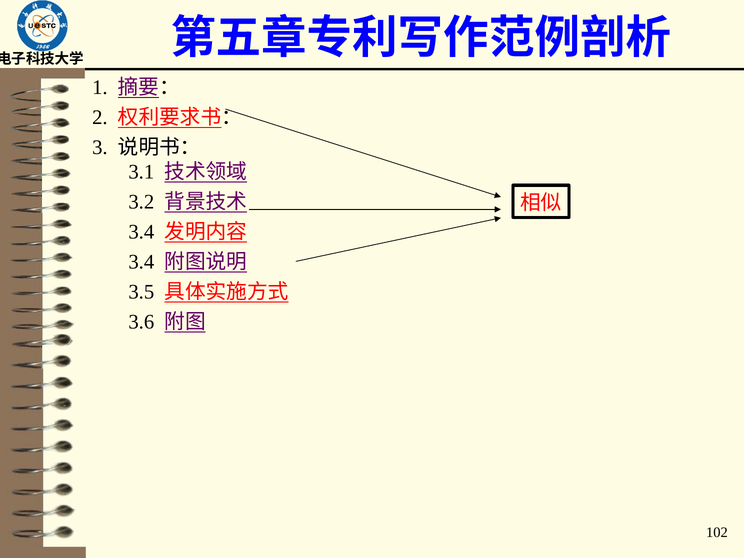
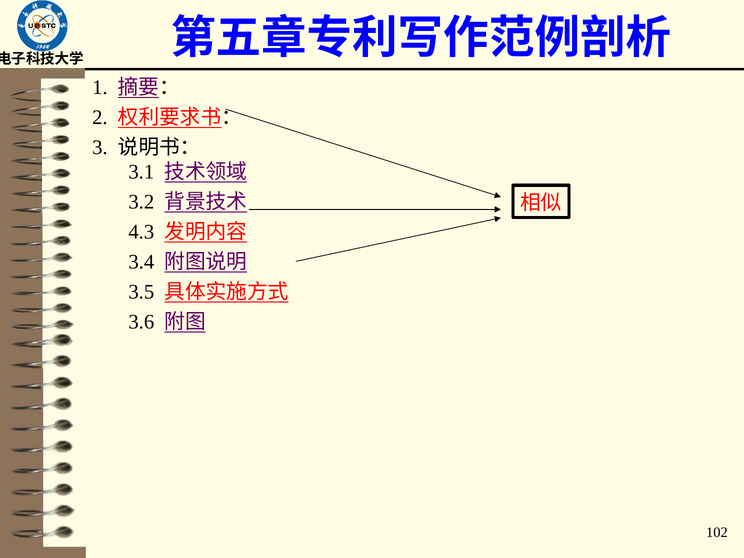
3.4 at (141, 232): 3.4 -> 4.3
